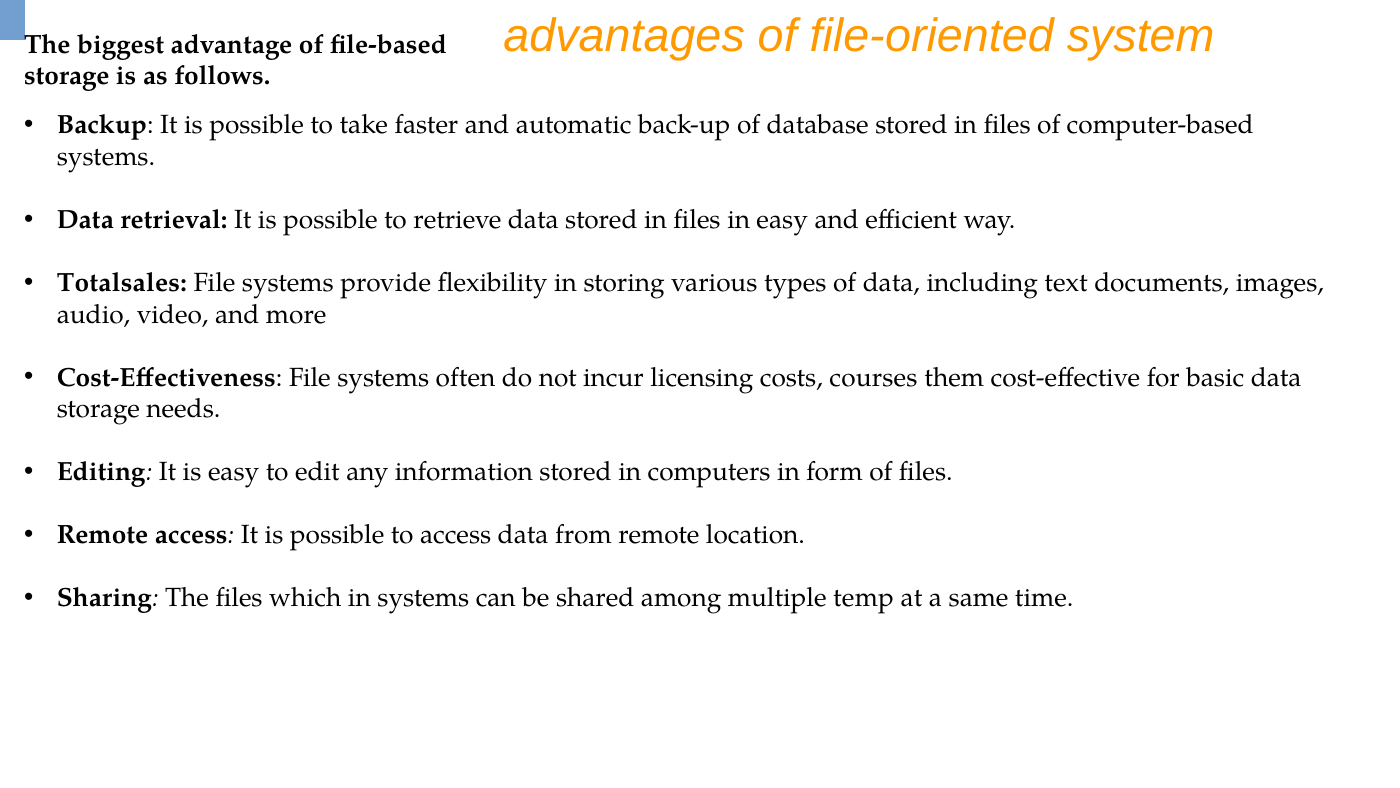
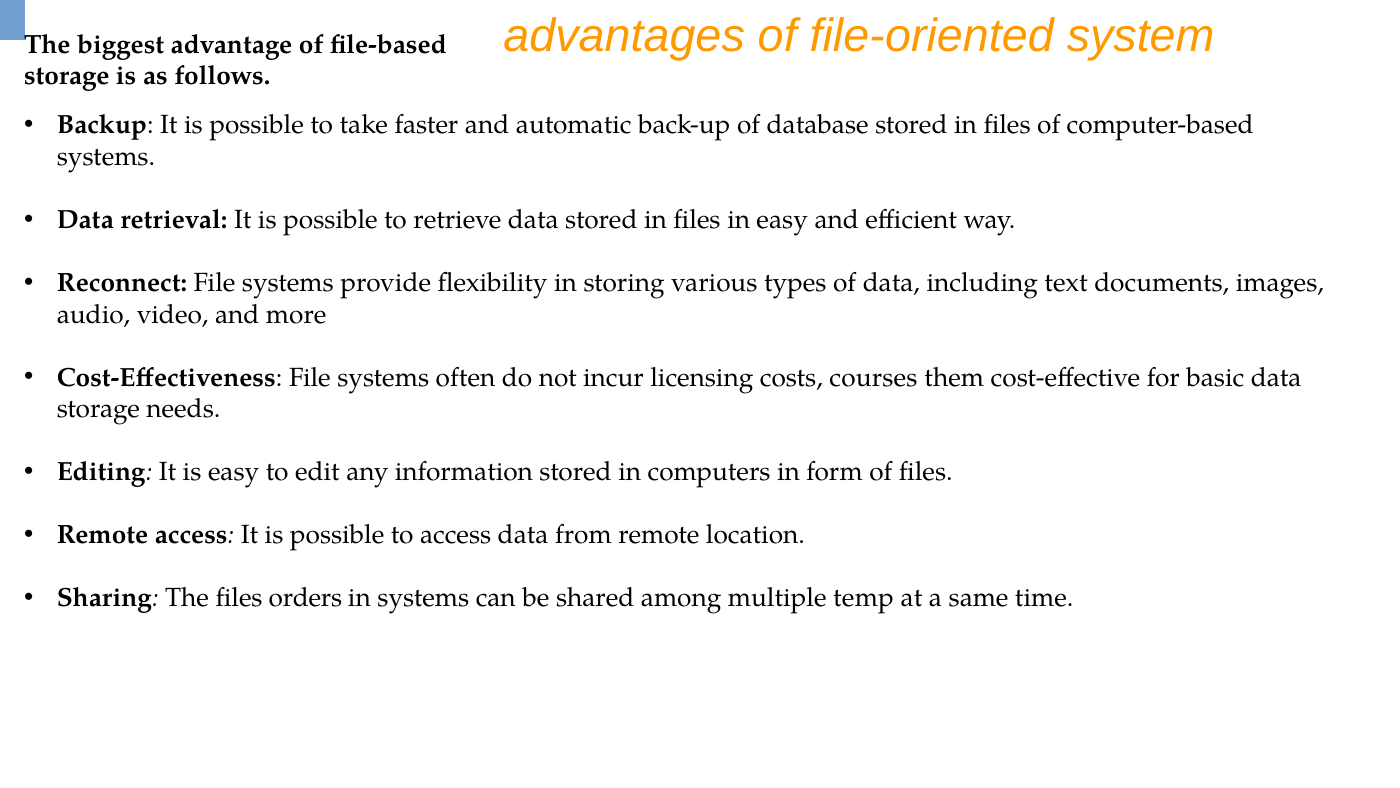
Totalsales: Totalsales -> Reconnect
which: which -> orders
